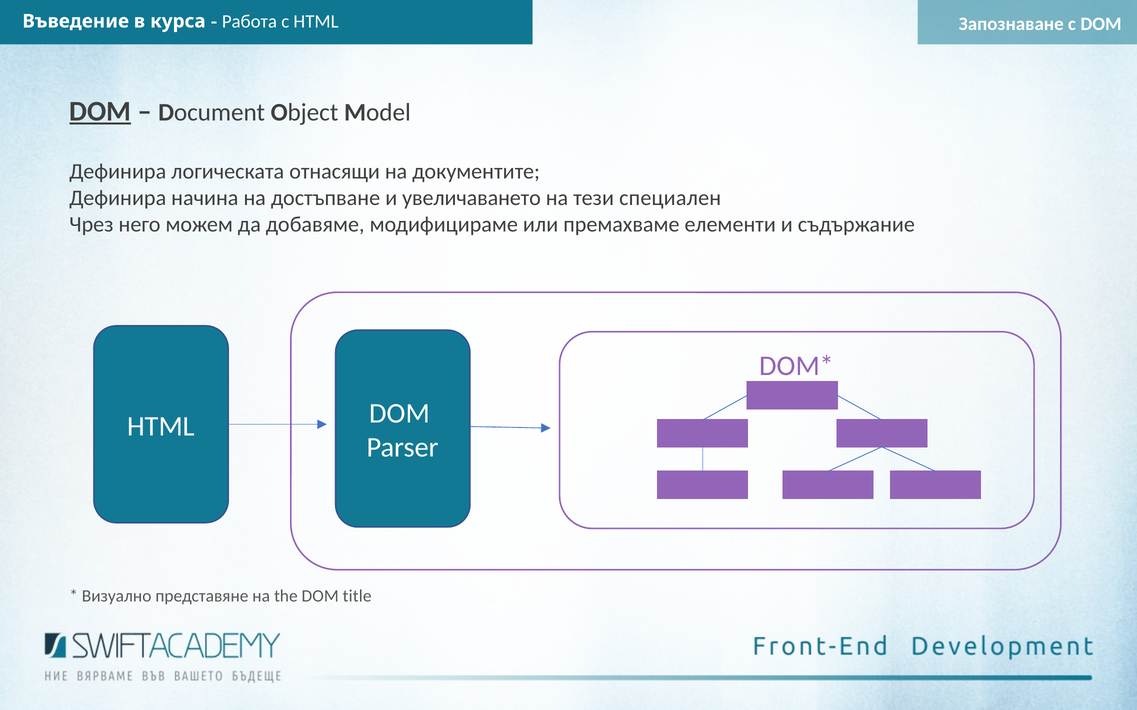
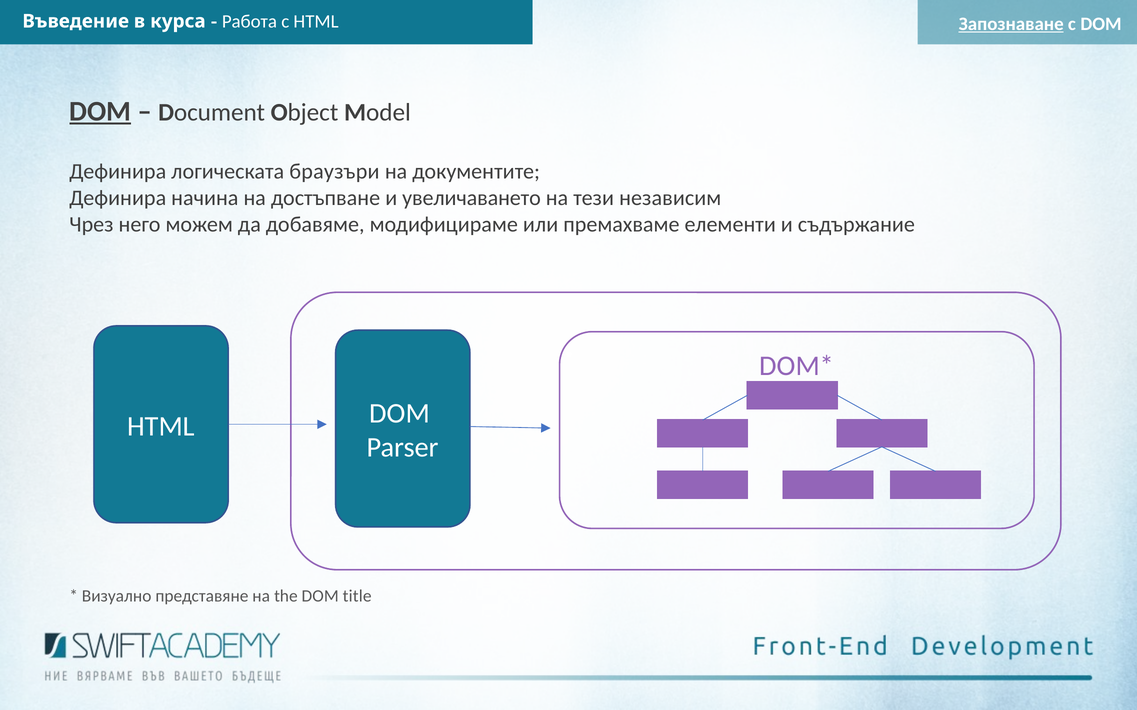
Запознаване underline: none -> present
отнасящи: отнасящи -> браузъри
специален: специален -> независим
